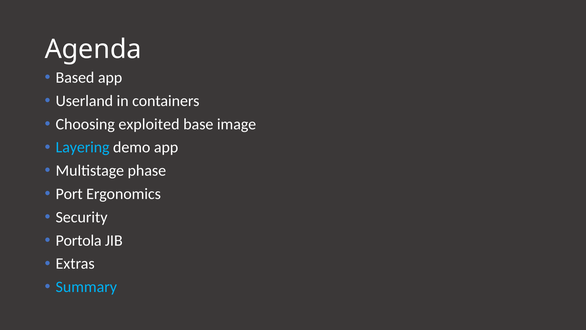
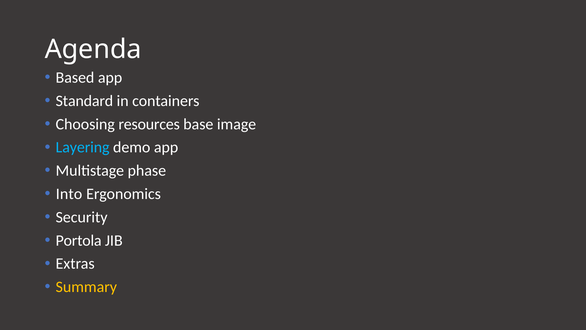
Userland: Userland -> Standard
exploited: exploited -> resources
Port: Port -> Into
Summary colour: light blue -> yellow
